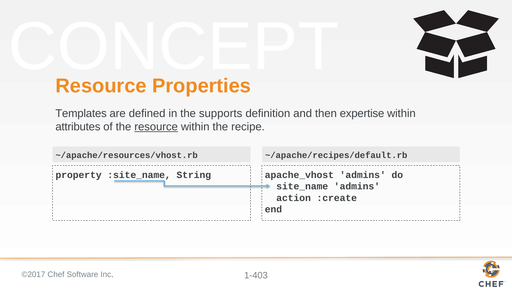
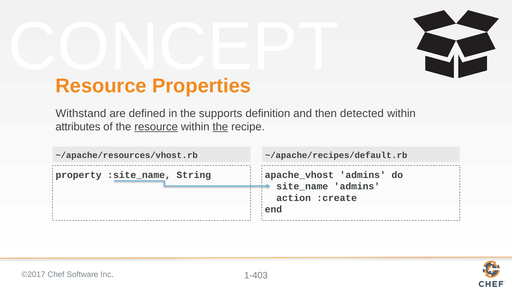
Templates: Templates -> Withstand
expertise: expertise -> detected
the at (220, 127) underline: none -> present
